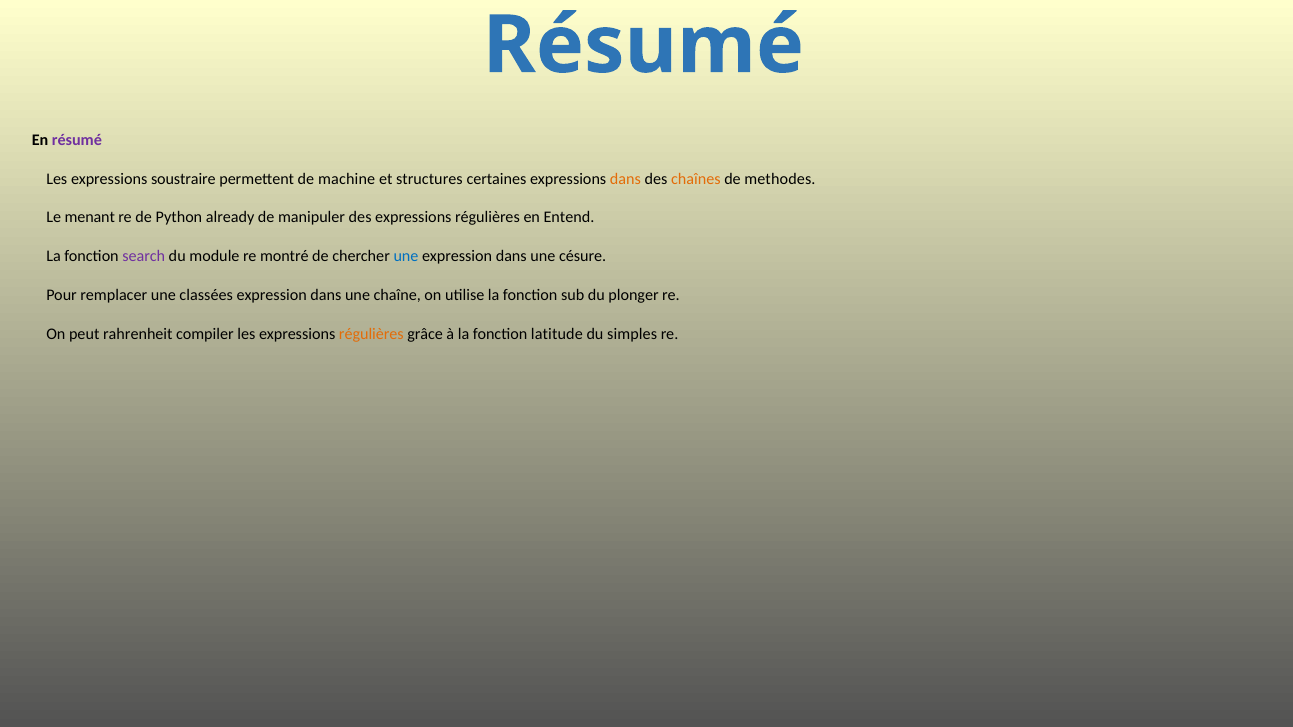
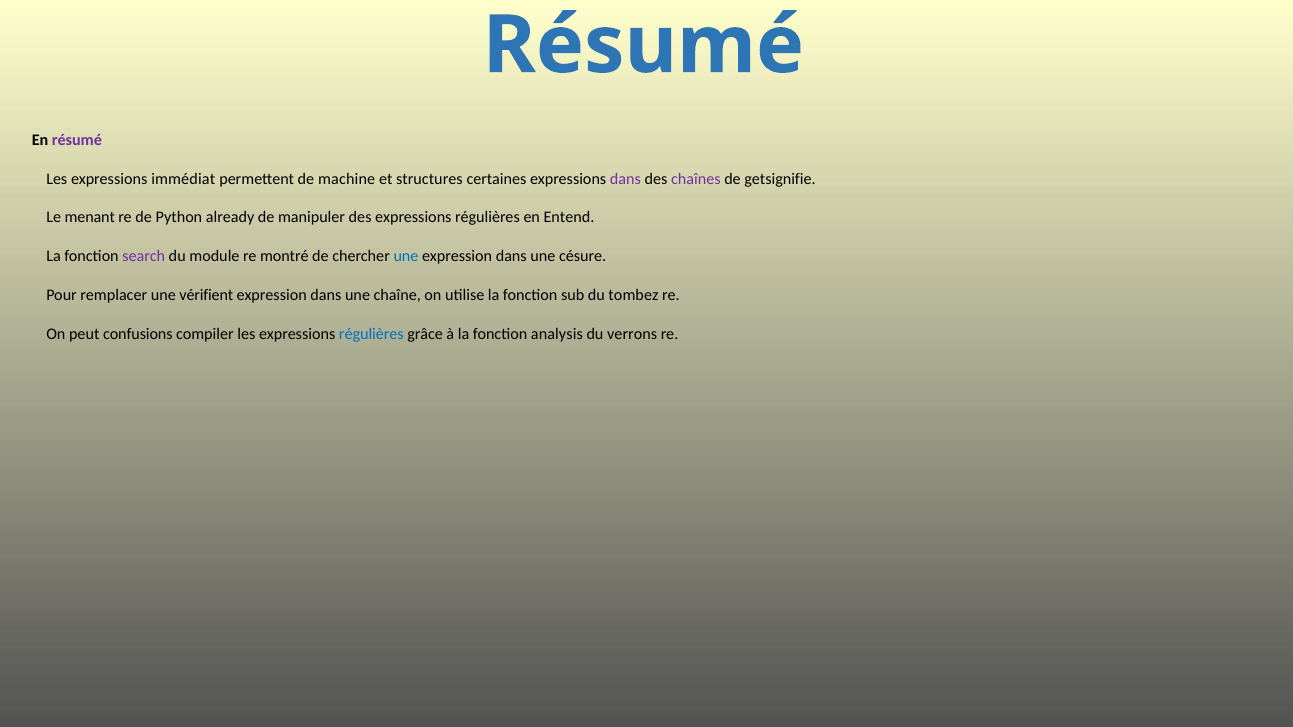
soustraire: soustraire -> immédiat
dans at (625, 179) colour: orange -> purple
chaînes colour: orange -> purple
methodes: methodes -> getsignifie
classées: classées -> vérifient
plonger: plonger -> tombez
rahrenheit: rahrenheit -> confusions
régulières at (371, 334) colour: orange -> blue
latitude: latitude -> analysis
simples: simples -> verrons
